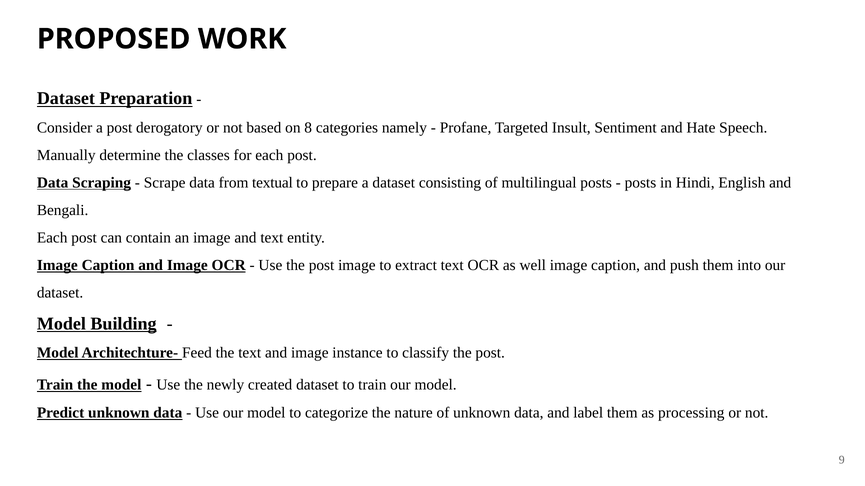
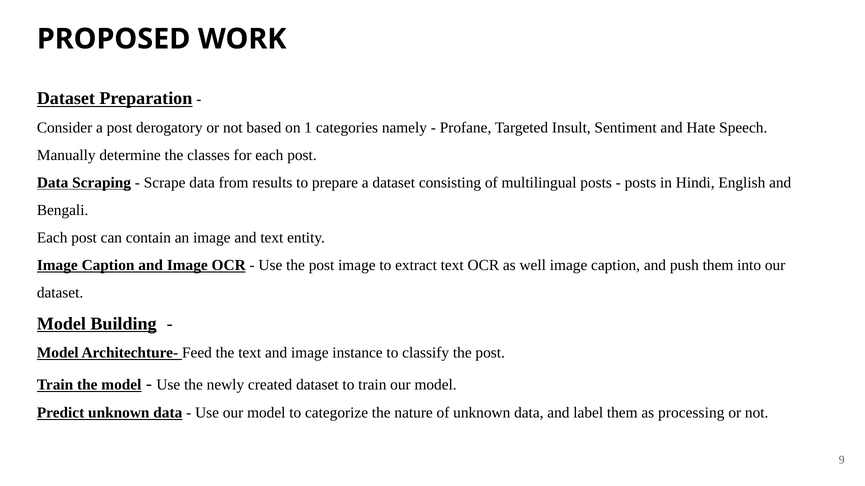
8: 8 -> 1
textual: textual -> results
